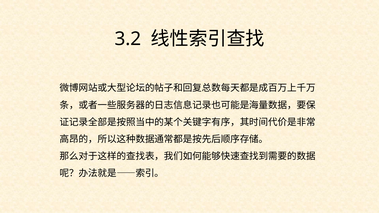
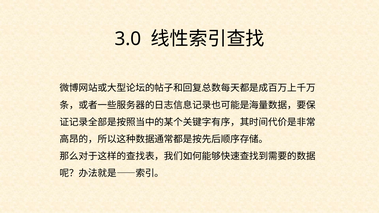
3.2: 3.2 -> 3.0
